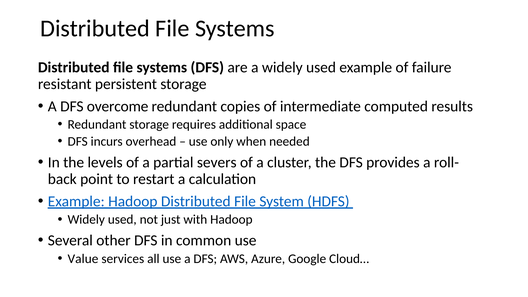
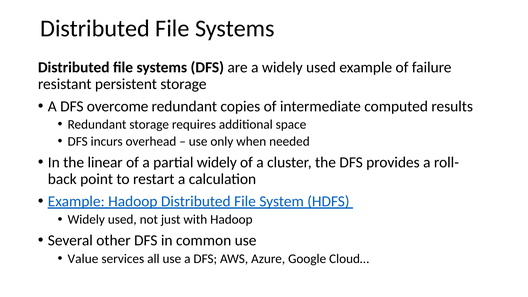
levels: levels -> linear
partial severs: severs -> widely
